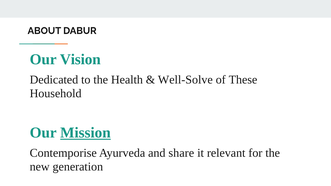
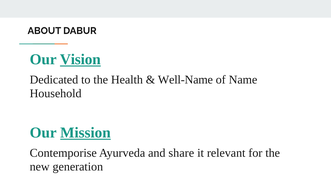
Vision underline: none -> present
Well-Solve: Well-Solve -> Well-Name
These: These -> Name
